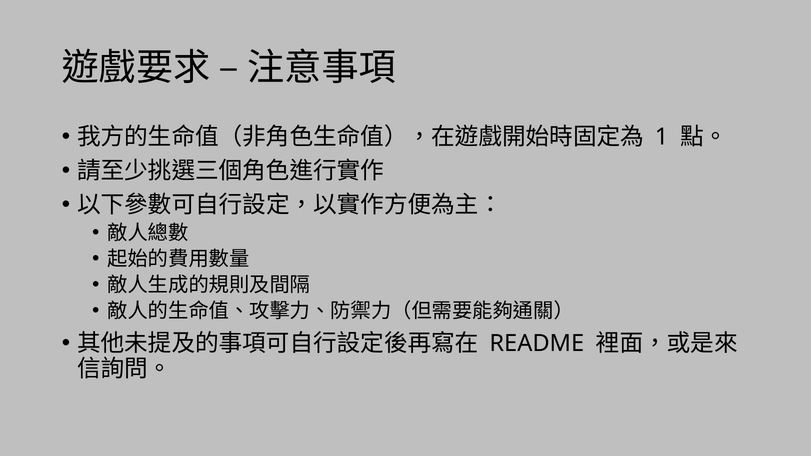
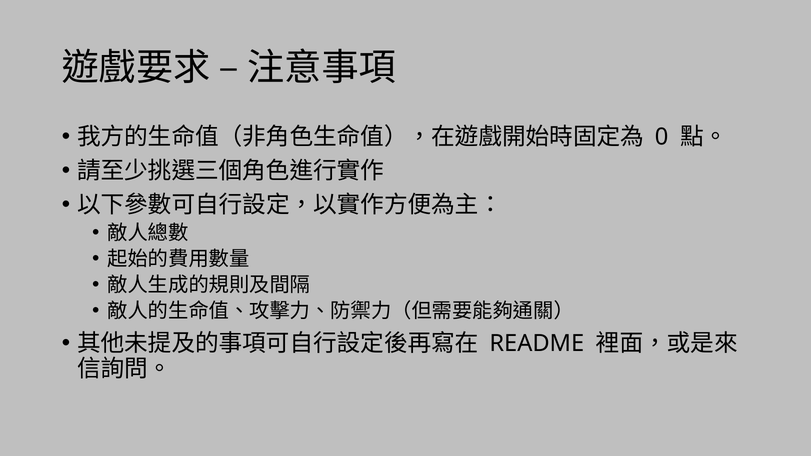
1: 1 -> 0
